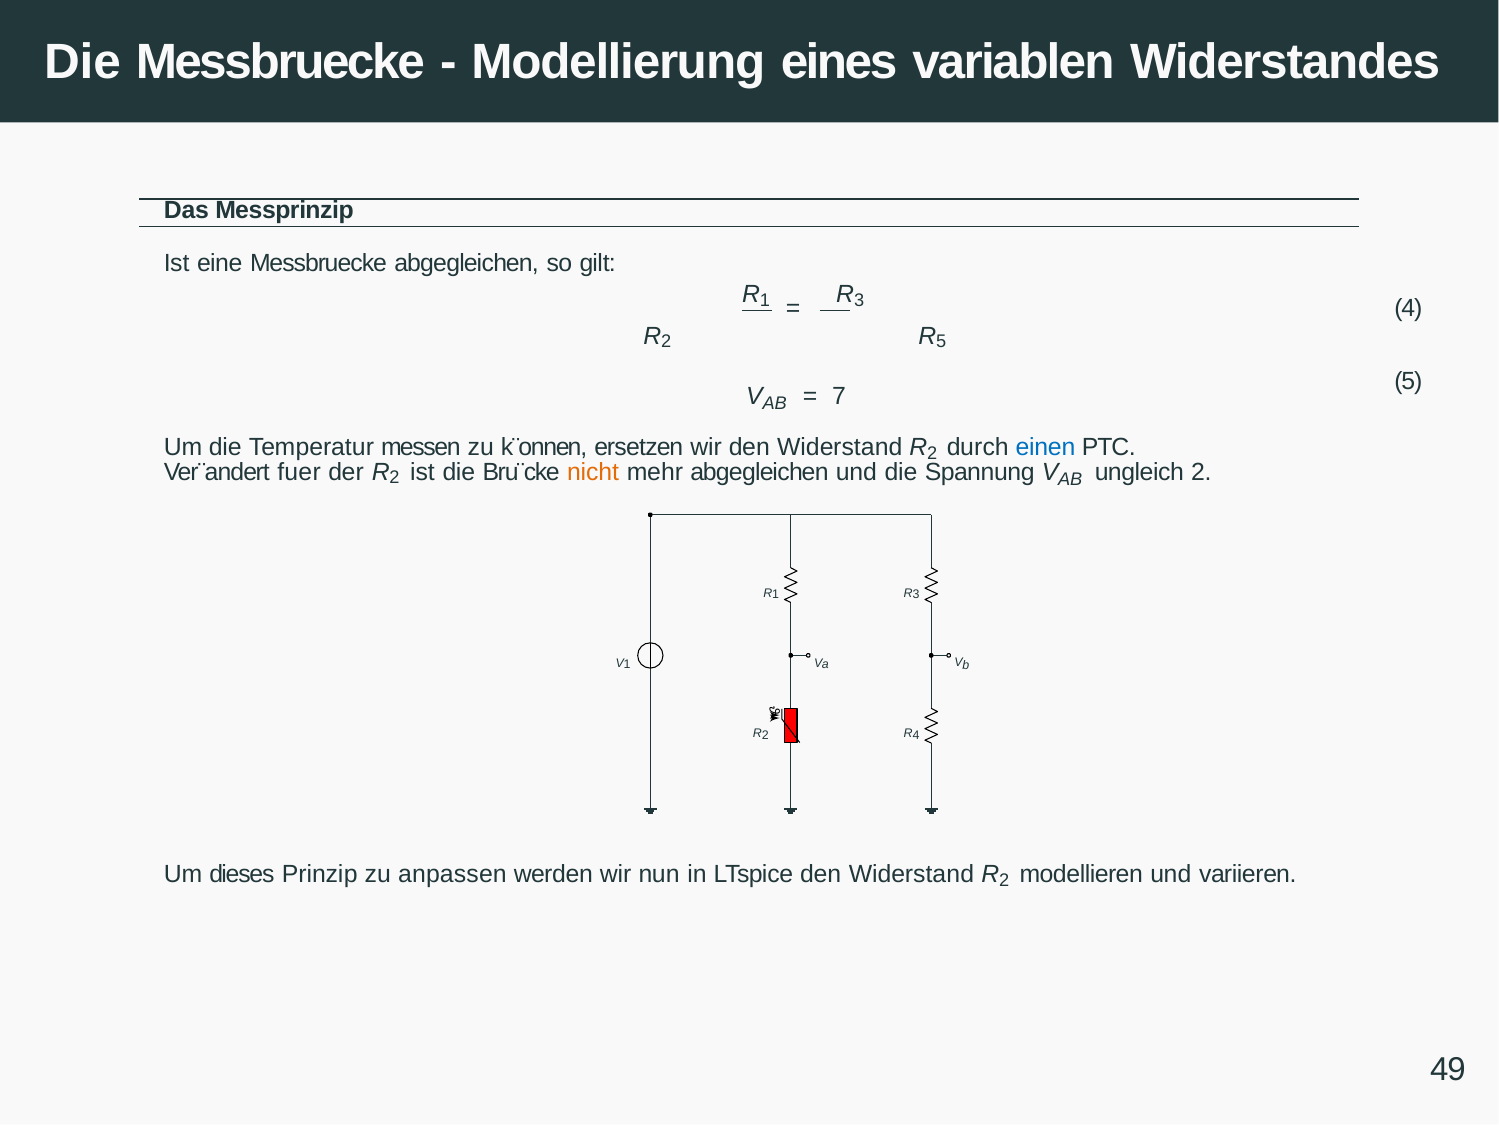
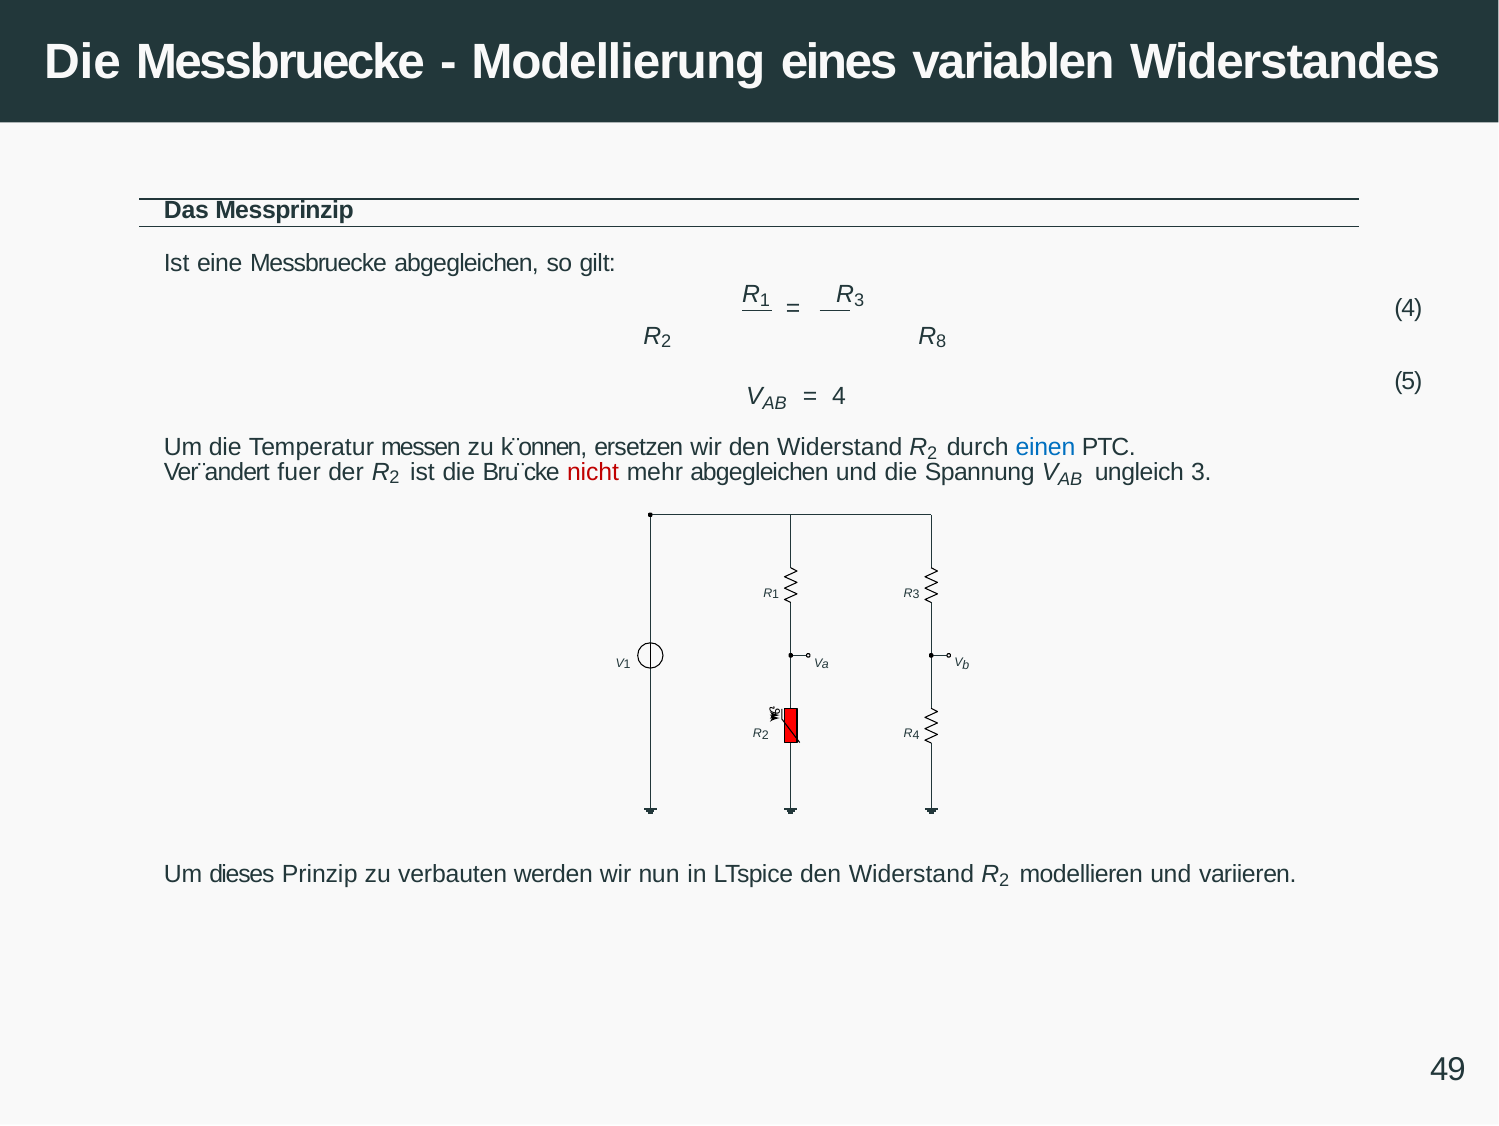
5 at (941, 341): 5 -> 8
7 at (839, 396): 7 -> 4
nicht colour: orange -> red
ungleich 2: 2 -> 3
anpassen: anpassen -> verbauten
